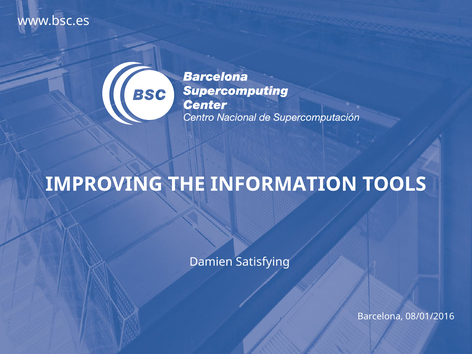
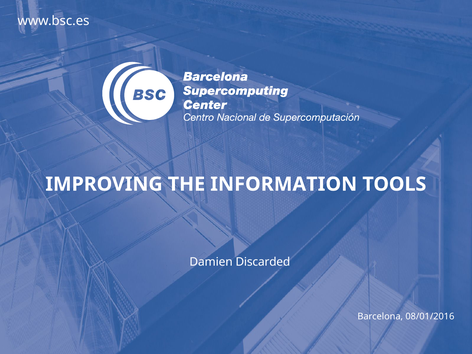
Satisfying: Satisfying -> Discarded
